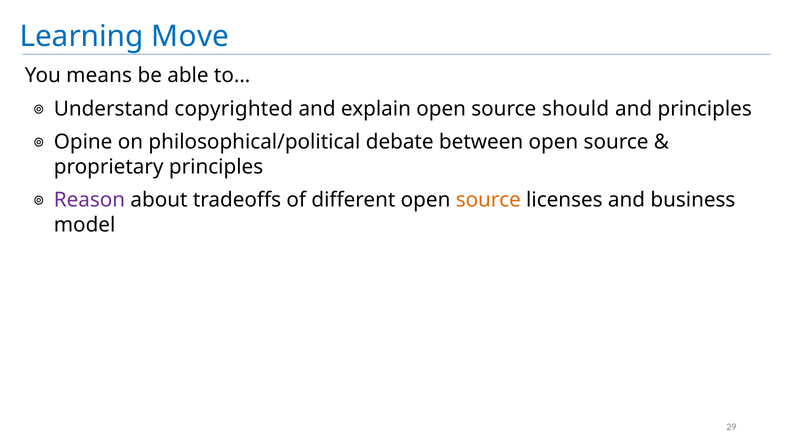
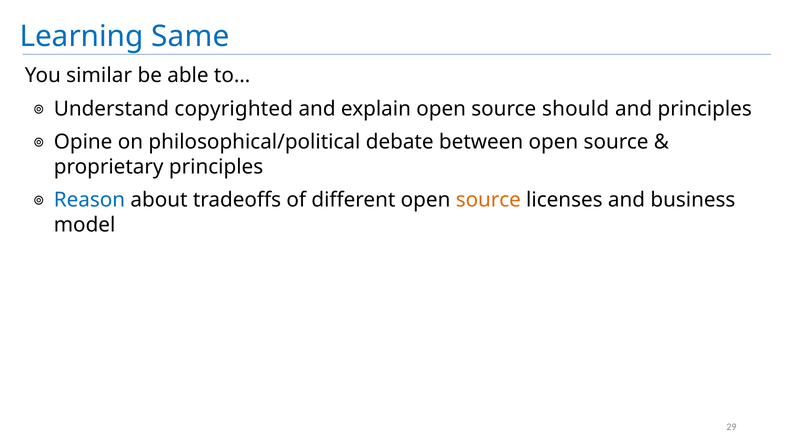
Move: Move -> Same
means: means -> similar
Reason colour: purple -> blue
